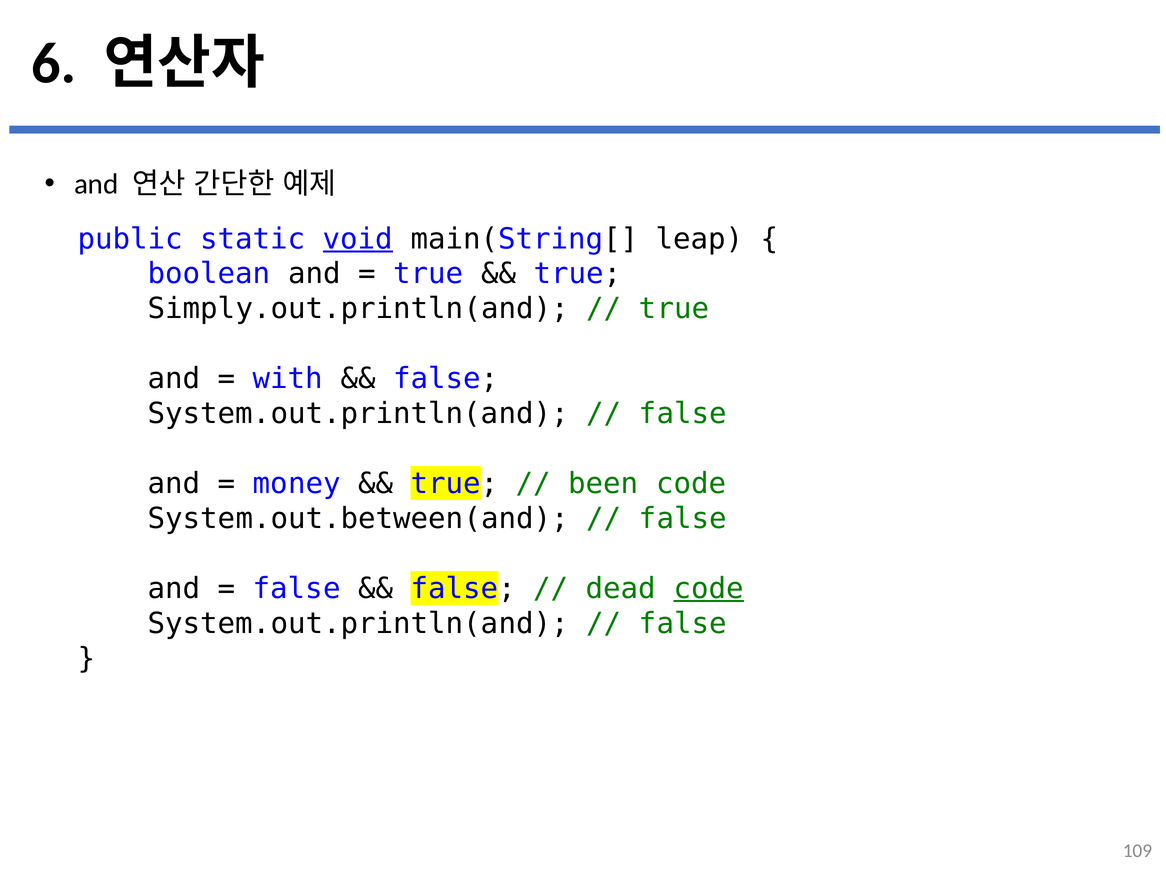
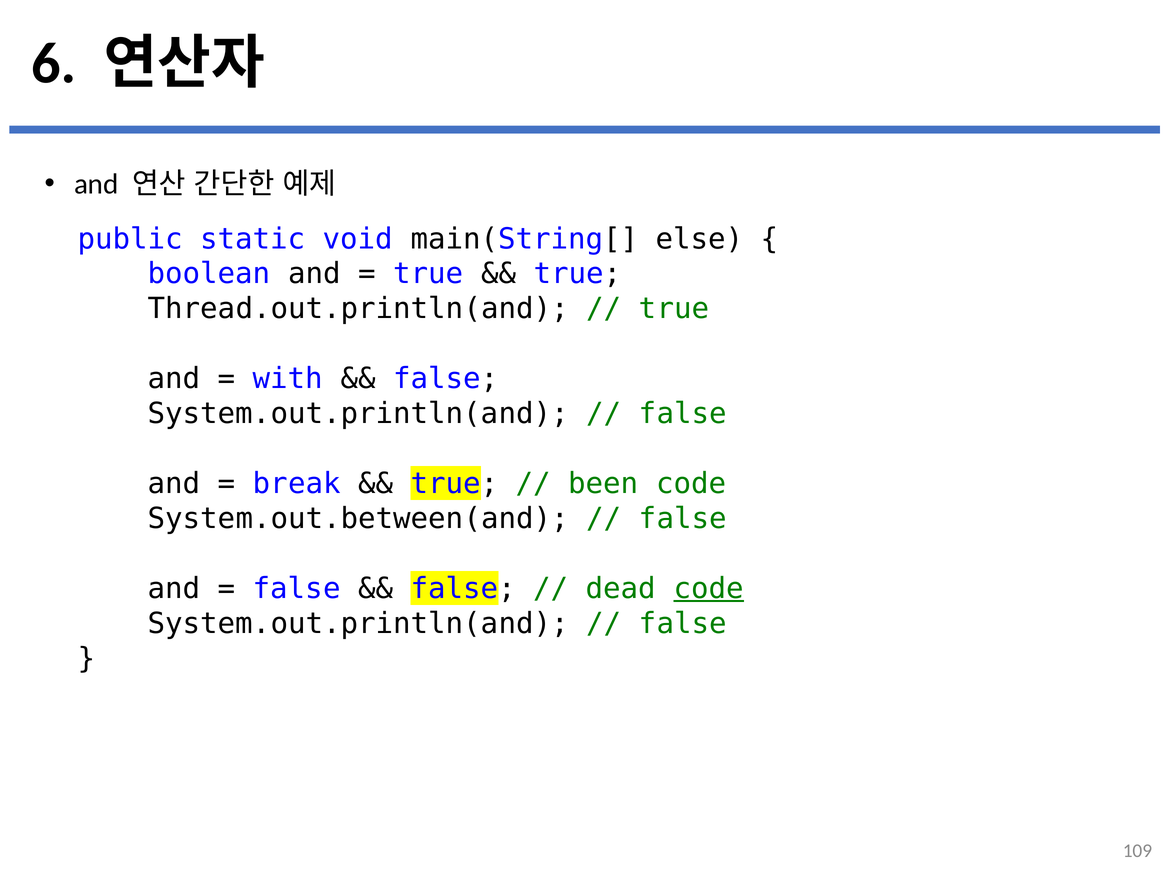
void underline: present -> none
leap: leap -> else
Simply.out.println(and: Simply.out.println(and -> Thread.out.println(and
money: money -> break
